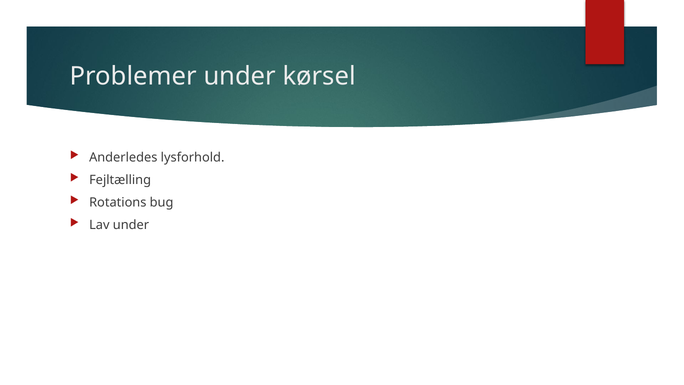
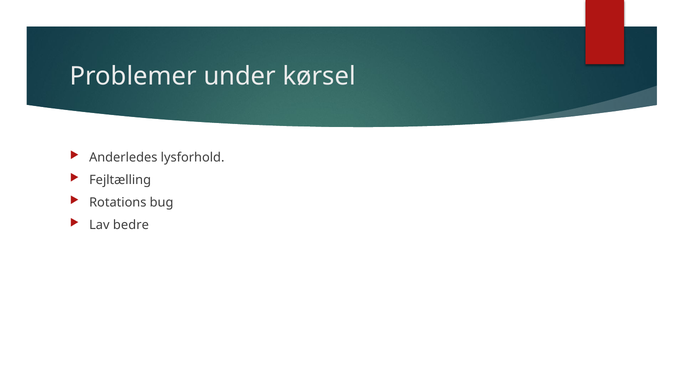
Lav under: under -> bedre
